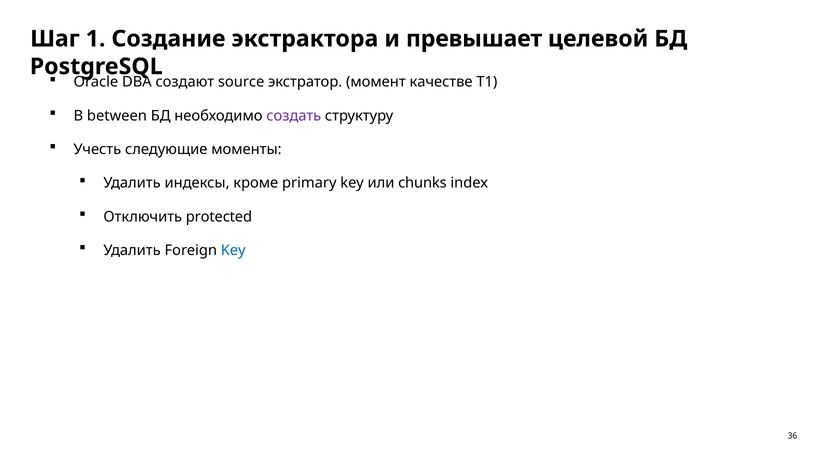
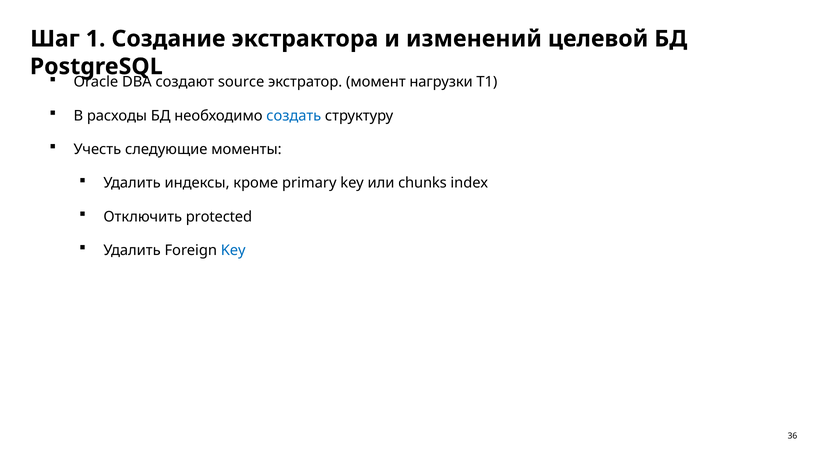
превышает: превышает -> изменений
качестве: качестве -> нагрузки
between: between -> расходы
создать colour: purple -> blue
